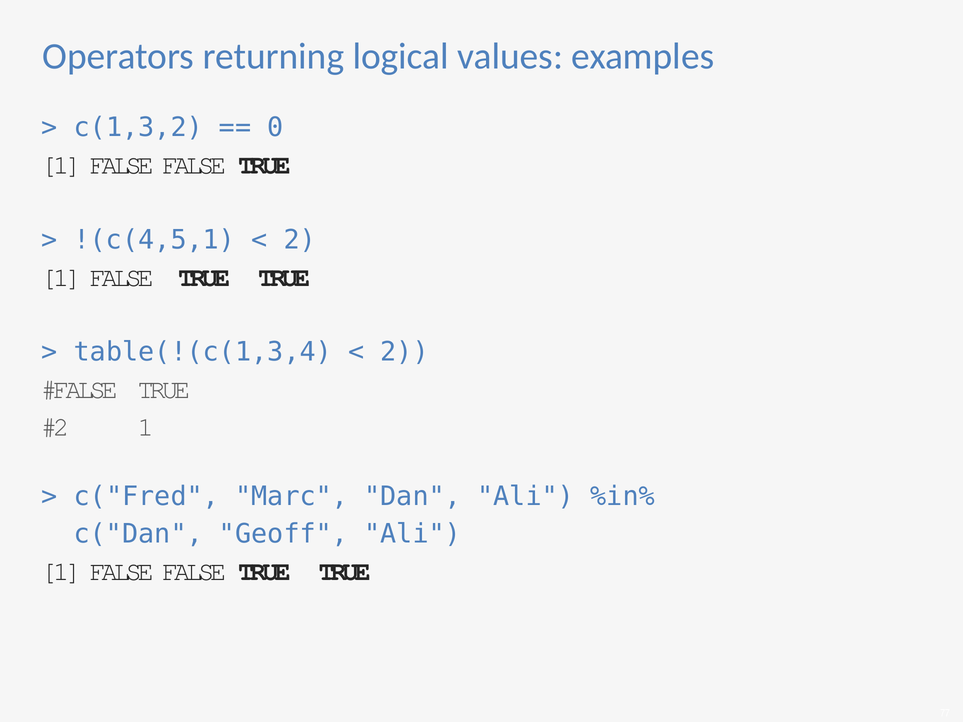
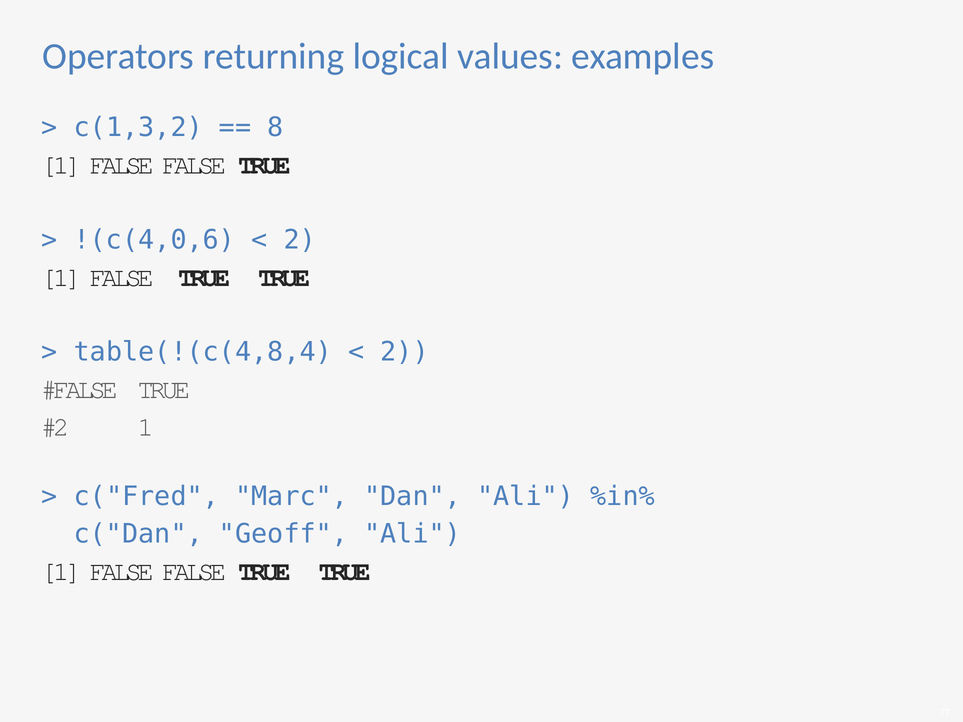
0: 0 -> 8
!(c(4,5,1: !(c(4,5,1 -> !(c(4,0,6
table(!(c(1,3,4: table(!(c(1,3,4 -> table(!(c(4,8,4
